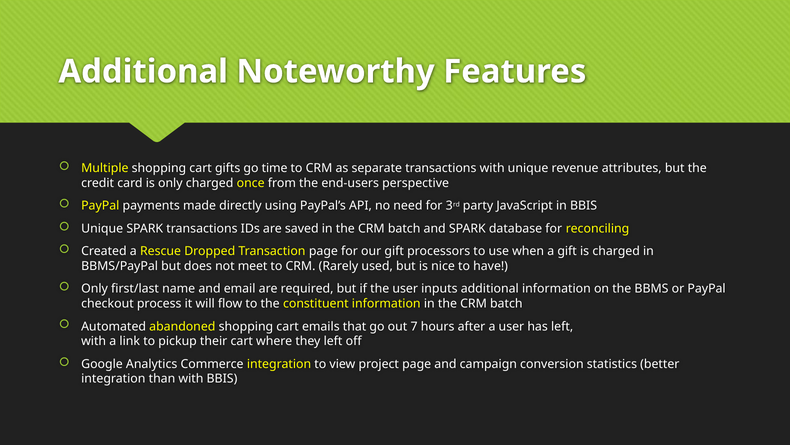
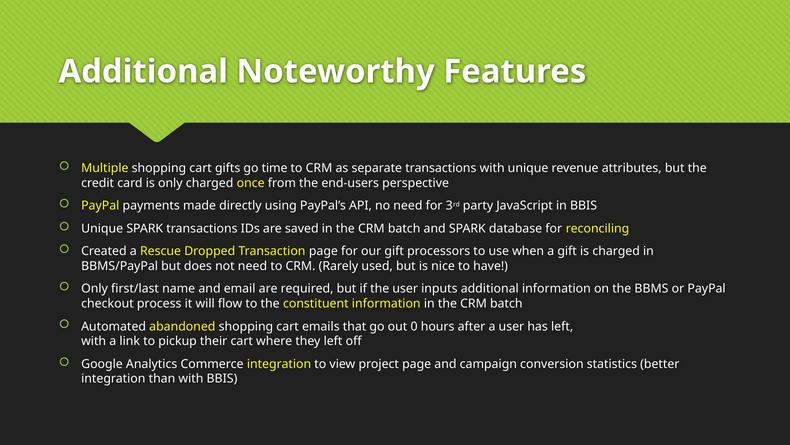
not meet: meet -> need
7: 7 -> 0
